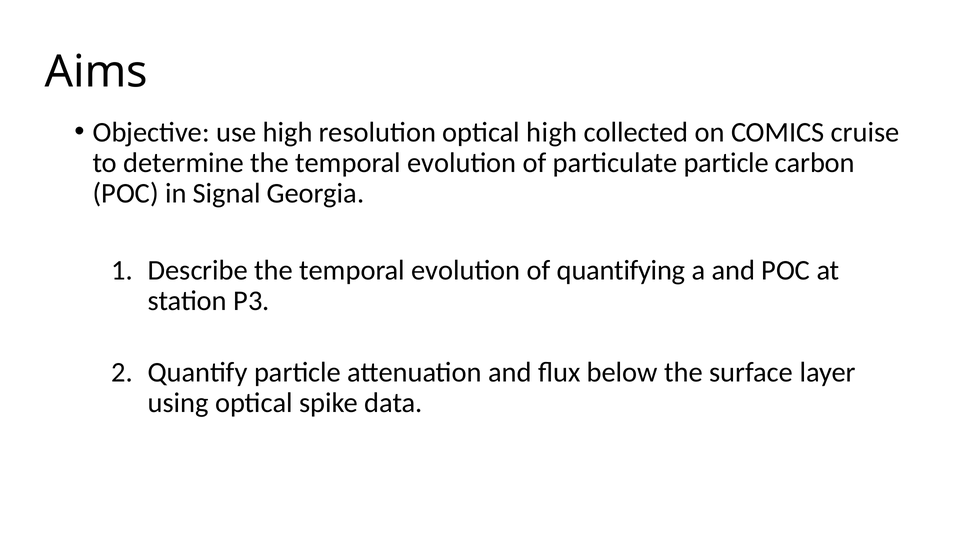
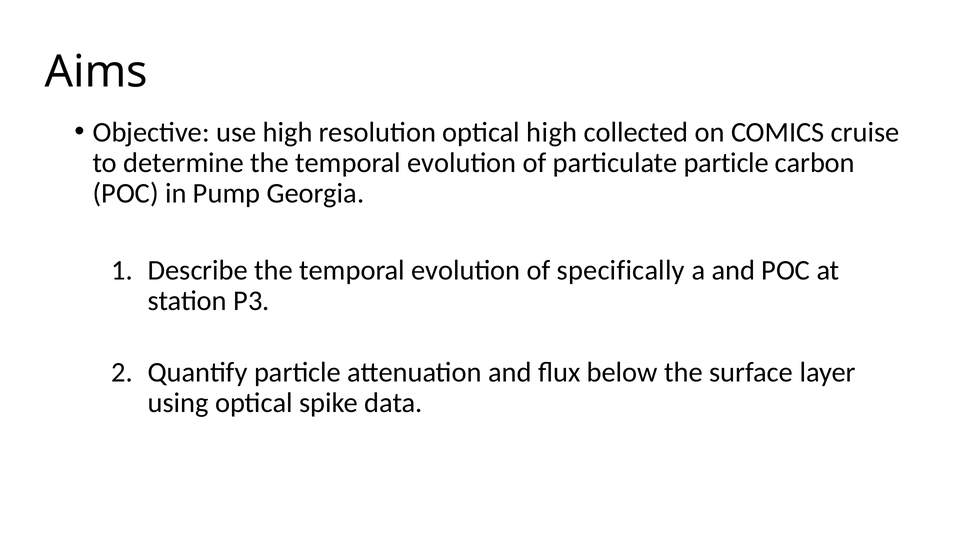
Signal: Signal -> Pump
quantifying: quantifying -> specifically
